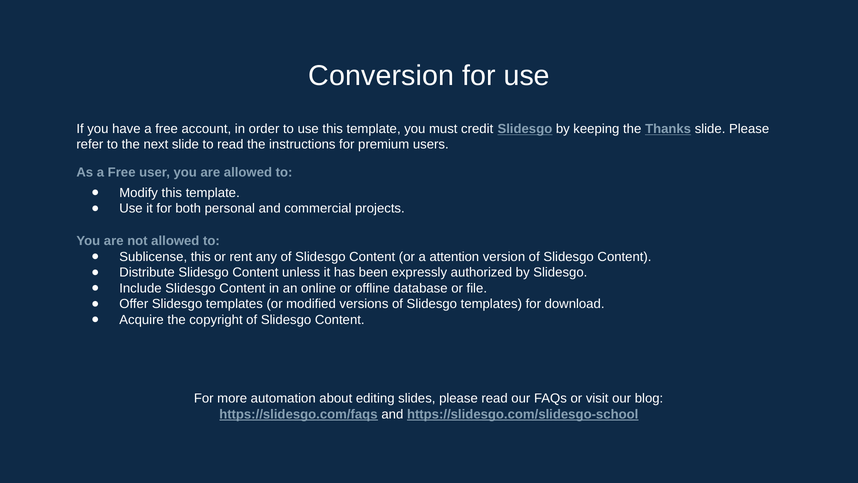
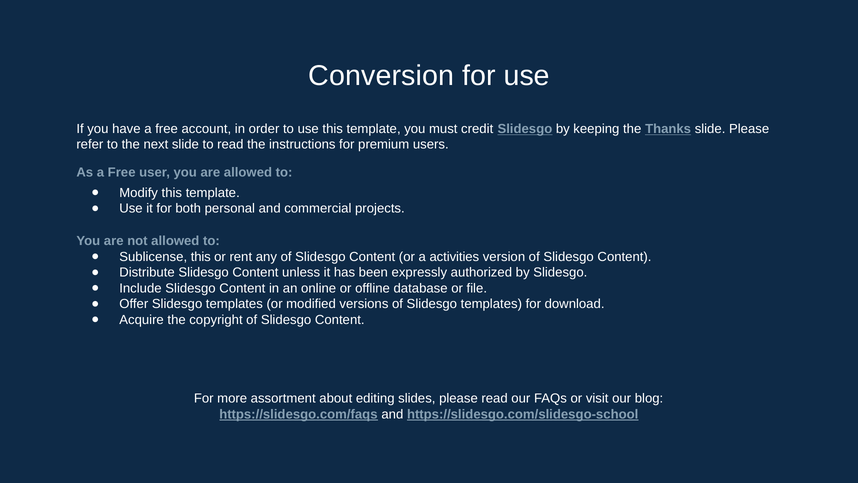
attention: attention -> activities
automation: automation -> assortment
